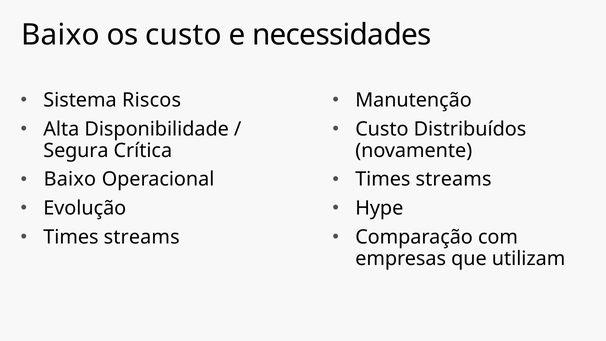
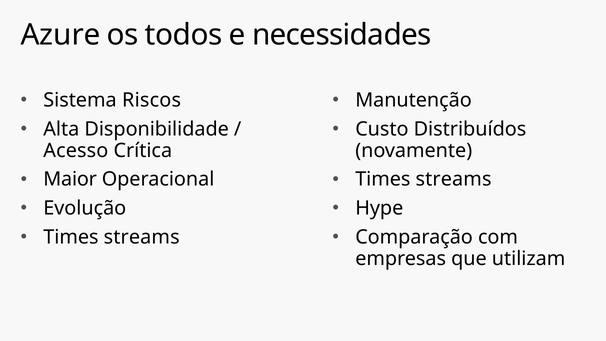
Baixo at (60, 35): Baixo -> Azure
os custo: custo -> todos
Segura: Segura -> Acesso
Baixo at (70, 179): Baixo -> Maior
